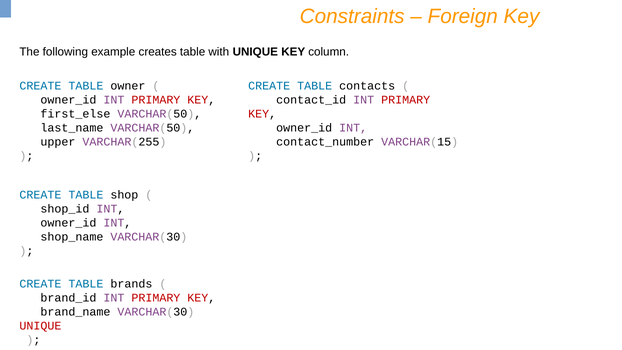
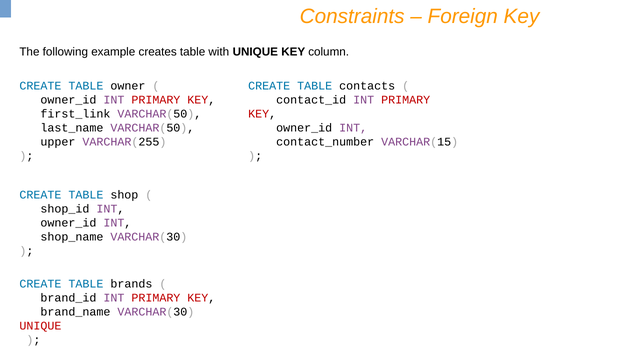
first_else: first_else -> first_link
